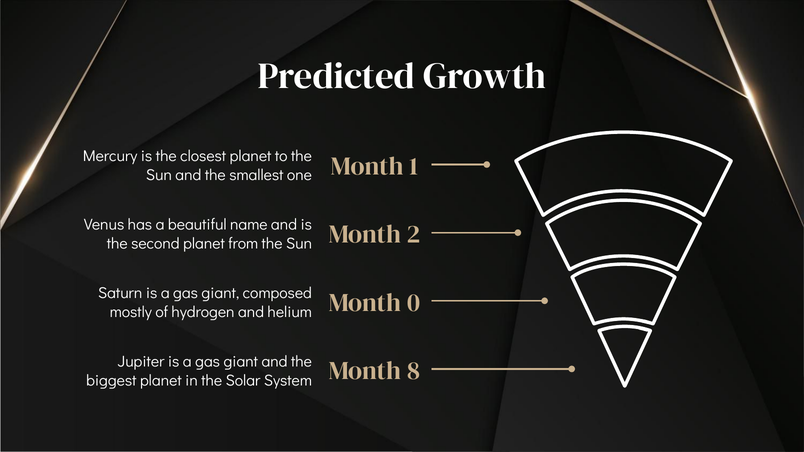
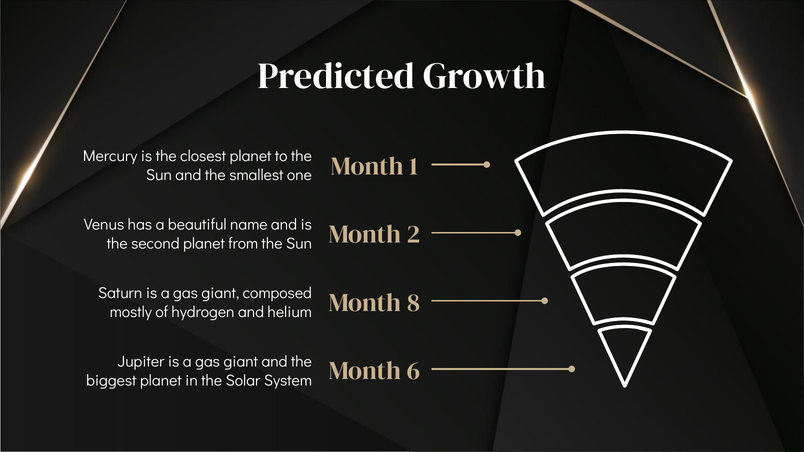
0: 0 -> 8
8: 8 -> 6
